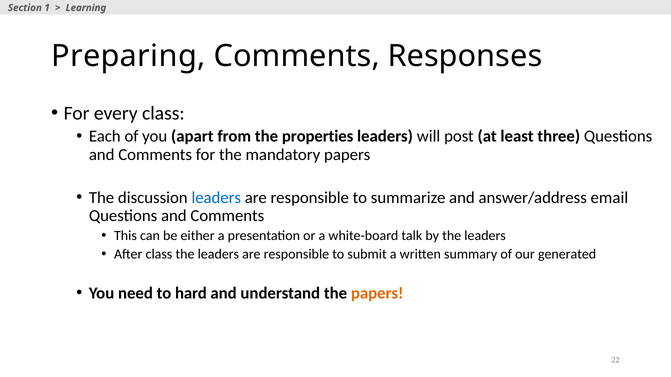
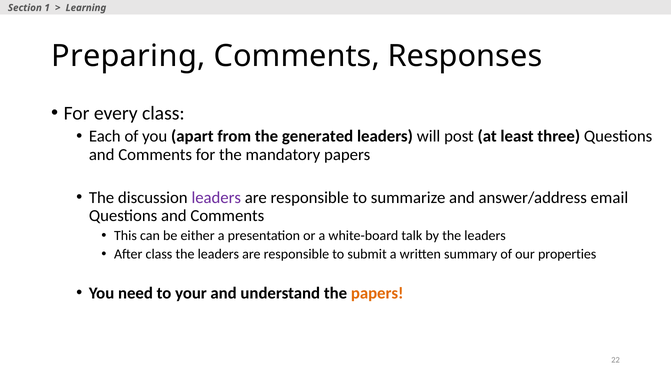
properties: properties -> generated
leaders at (216, 198) colour: blue -> purple
generated: generated -> properties
hard: hard -> your
